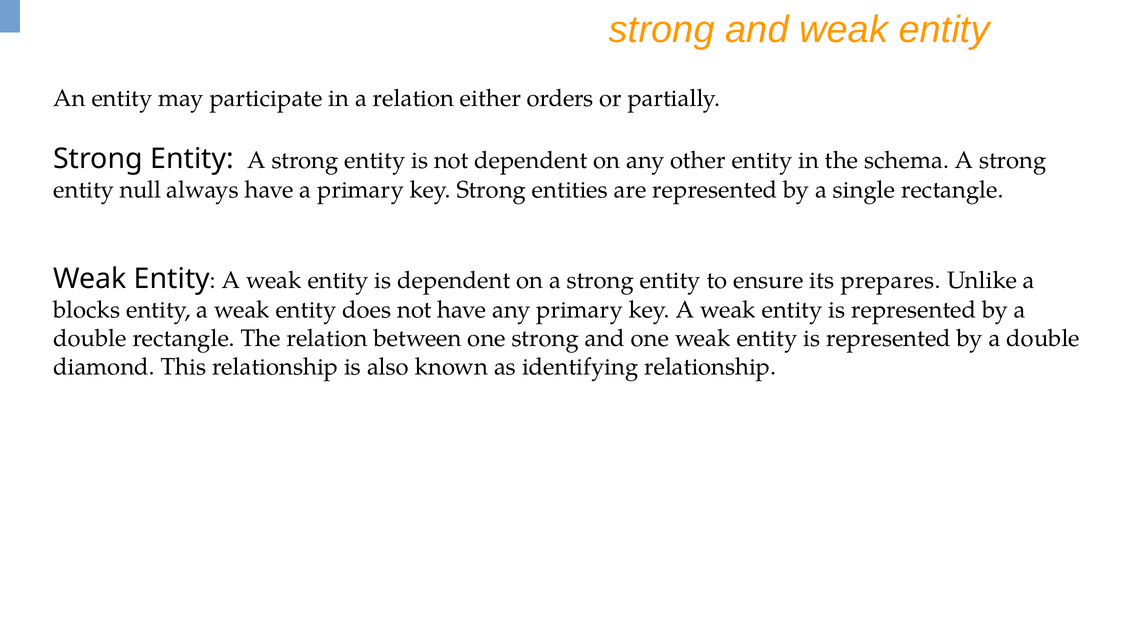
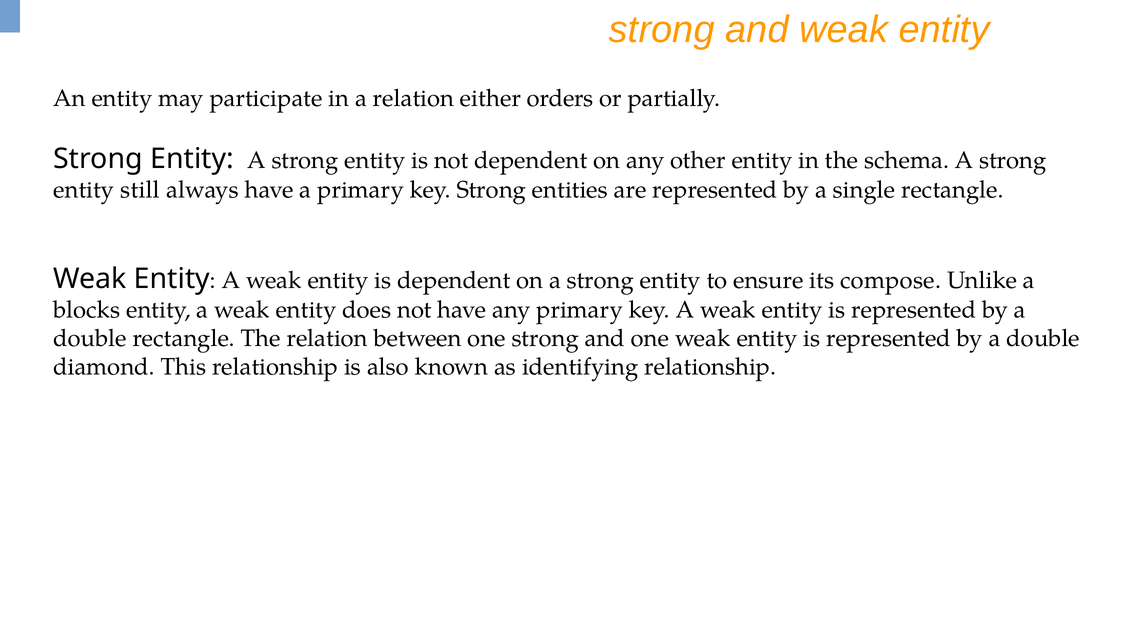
null: null -> still
prepares: prepares -> compose
